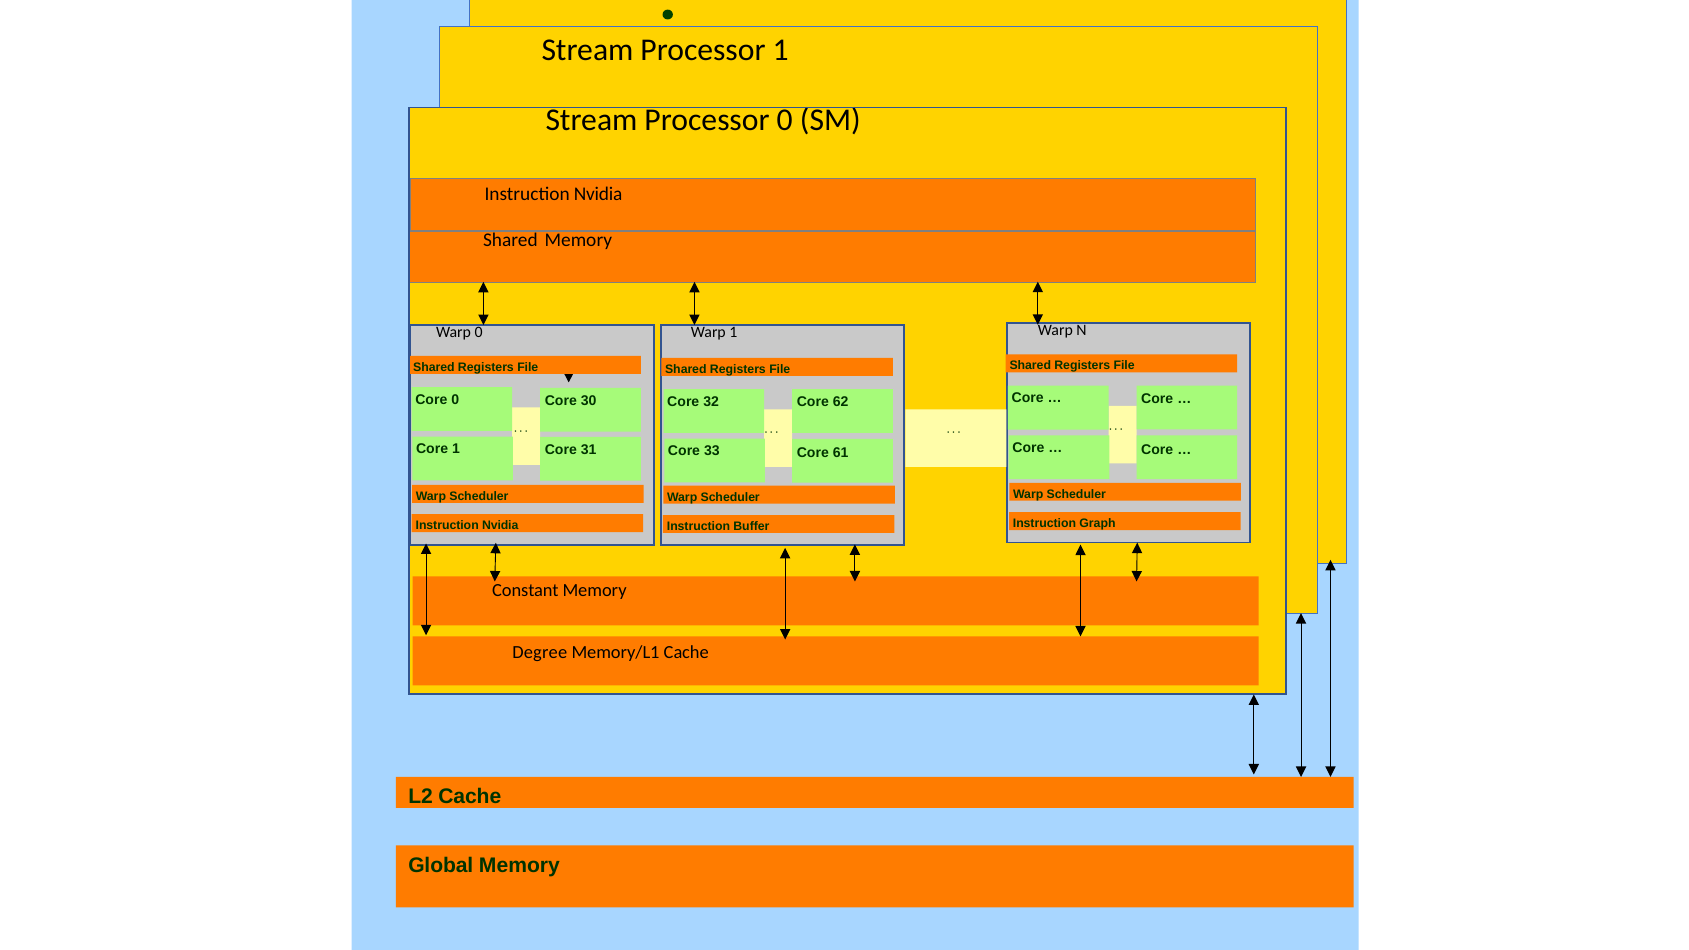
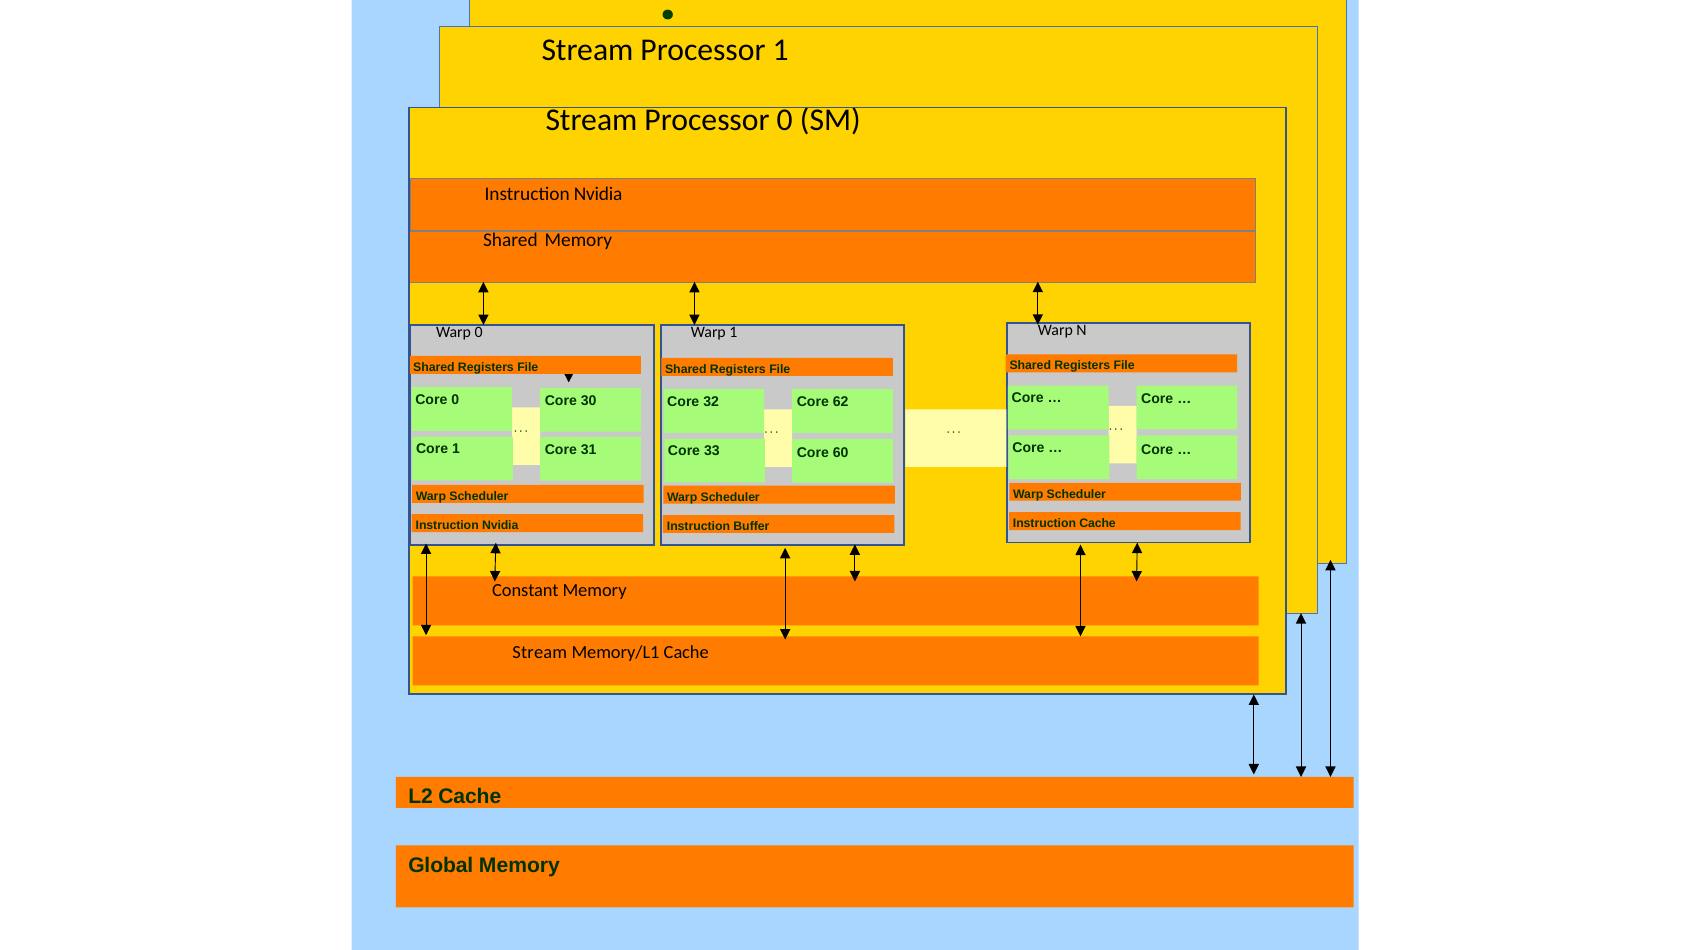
61: 61 -> 60
Instruction Graph: Graph -> Cache
Degree at (540, 653): Degree -> Stream
